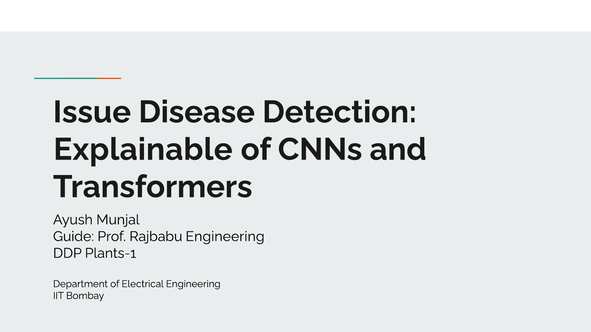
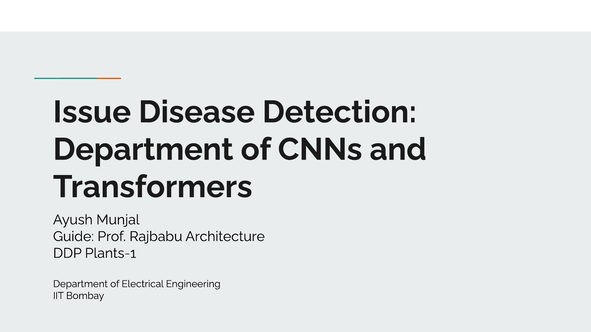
Explainable at (143, 150): Explainable -> Department
Rajbabu Engineering: Engineering -> Architecture
